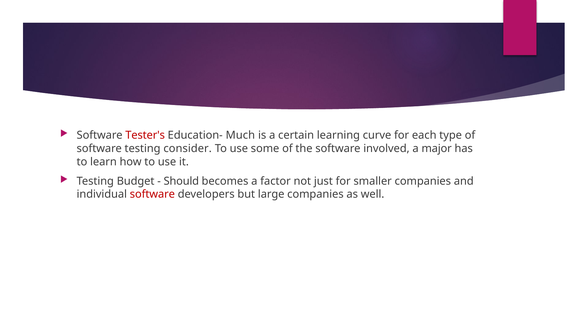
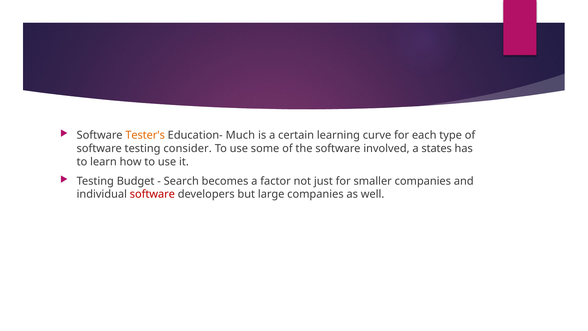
Tester's colour: red -> orange
major: major -> states
Should: Should -> Search
